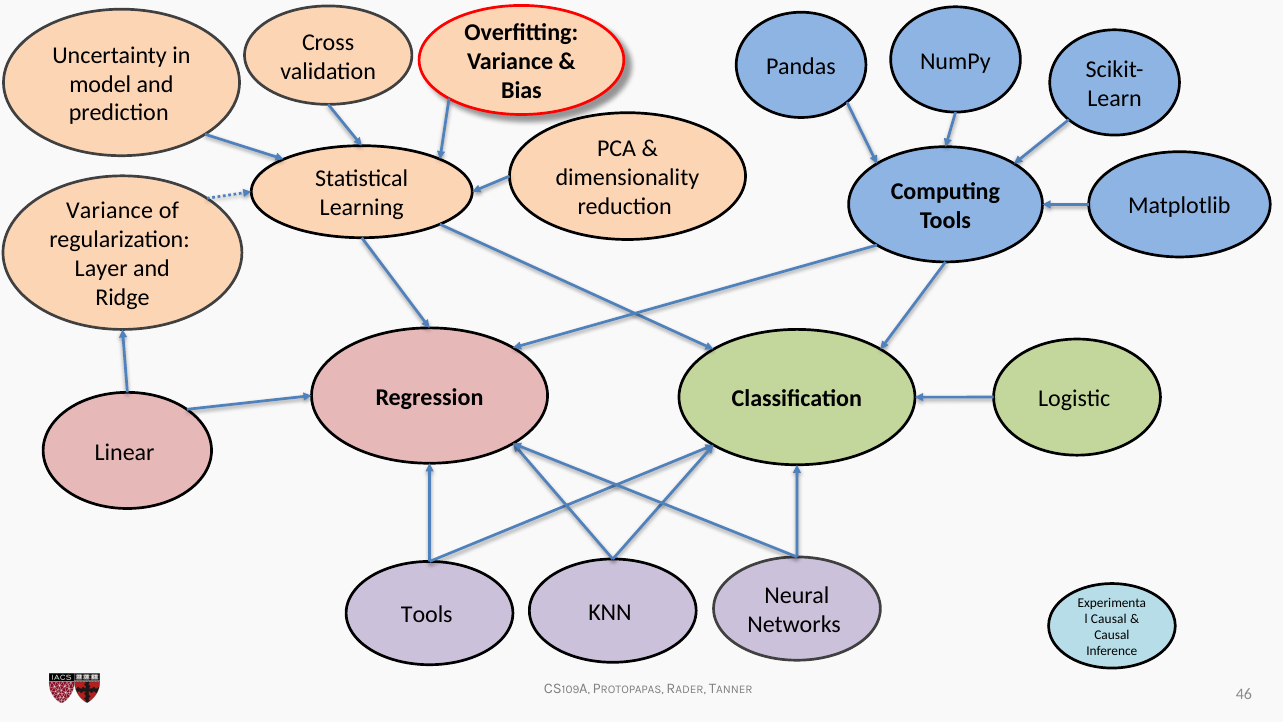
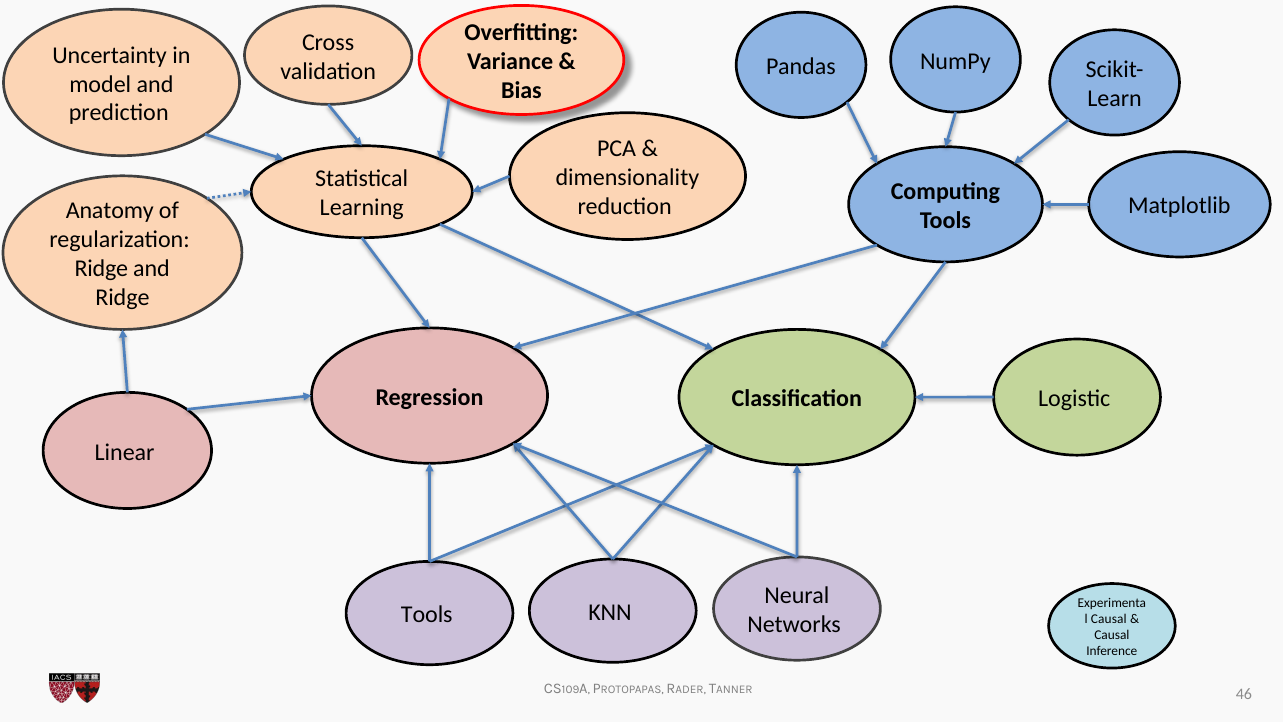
Variance at (110, 211): Variance -> Anatomy
Layer at (101, 269): Layer -> Ridge
